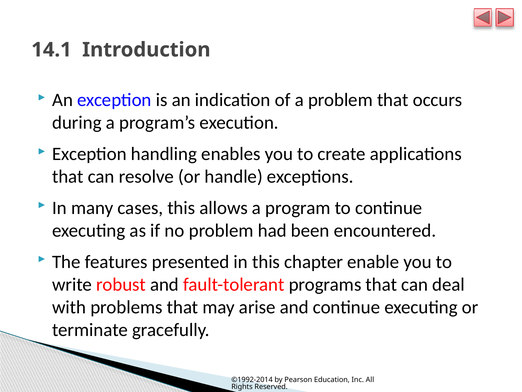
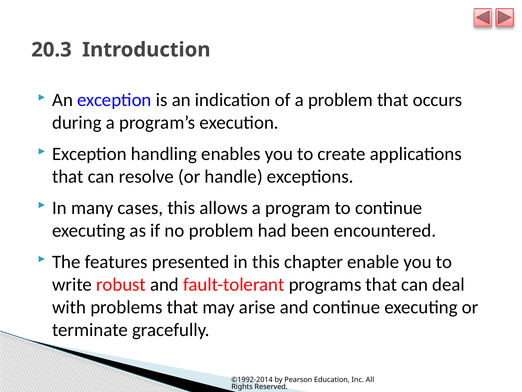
14.1: 14.1 -> 20.3
